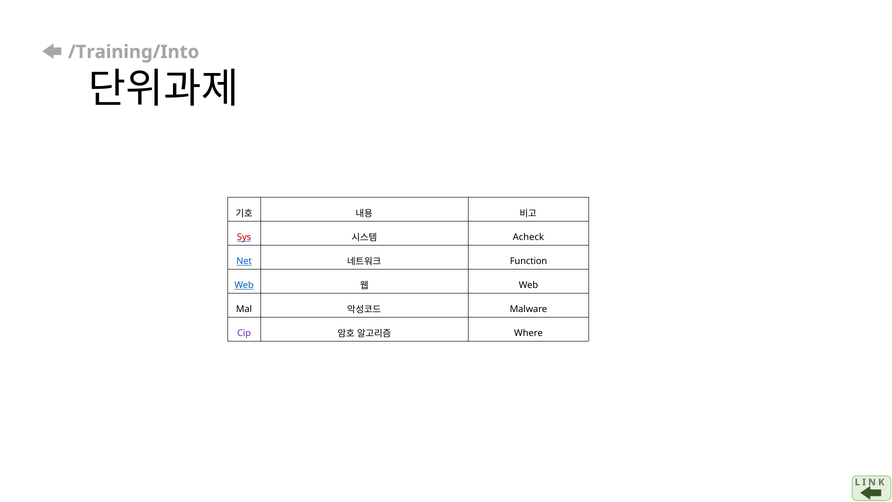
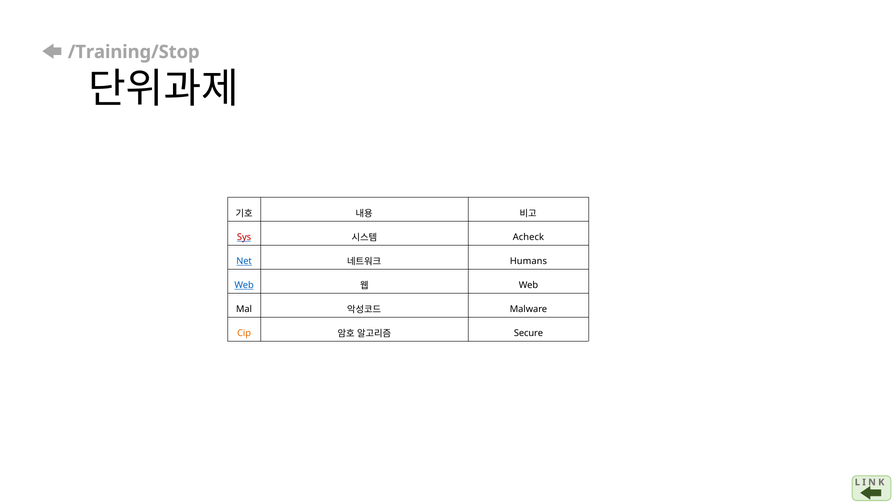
/Training/Into: /Training/Into -> /Training/Stop
Function: Function -> Humans
Cip colour: purple -> orange
Where: Where -> Secure
